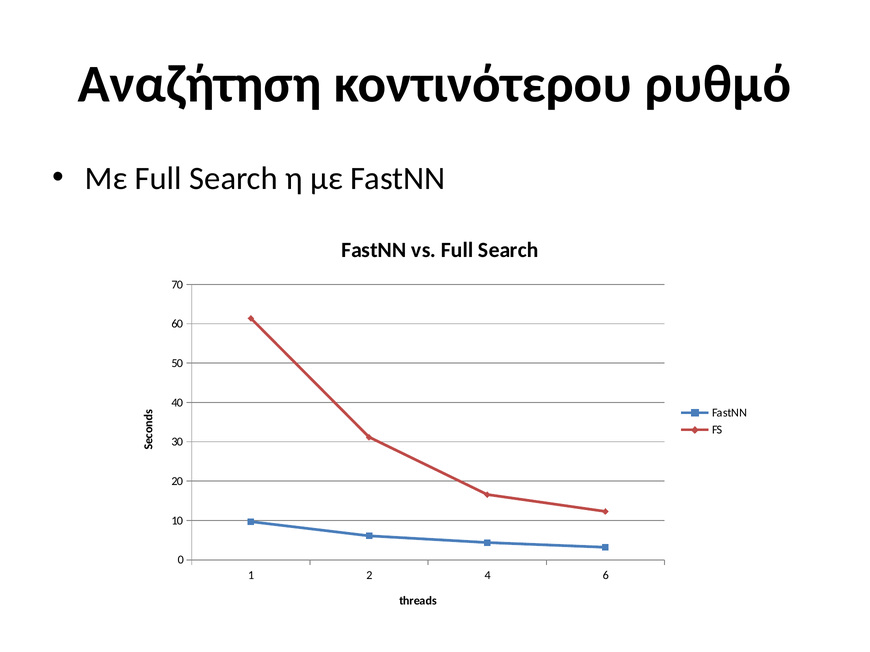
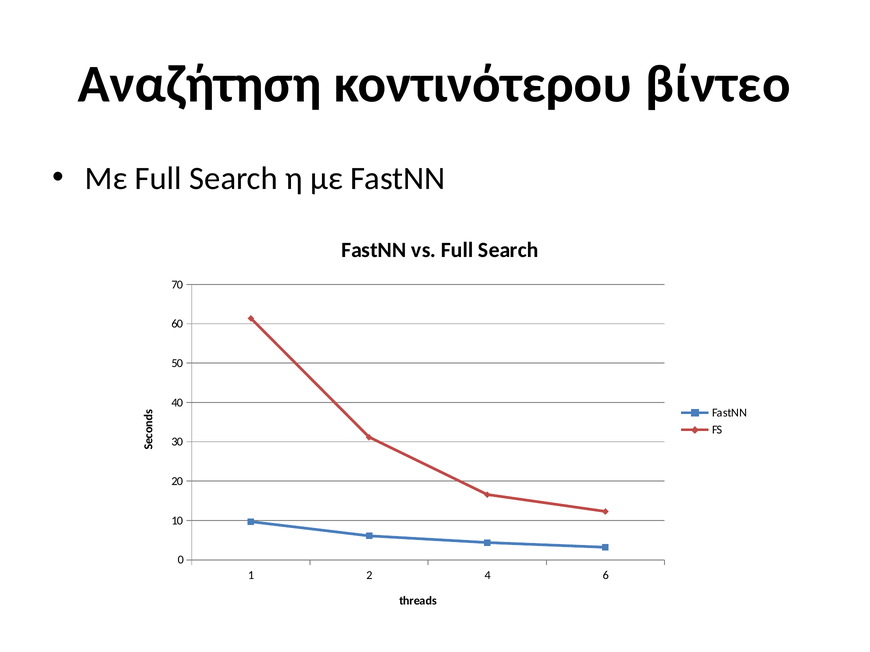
ρυθμό: ρυθμό -> βίντεο
